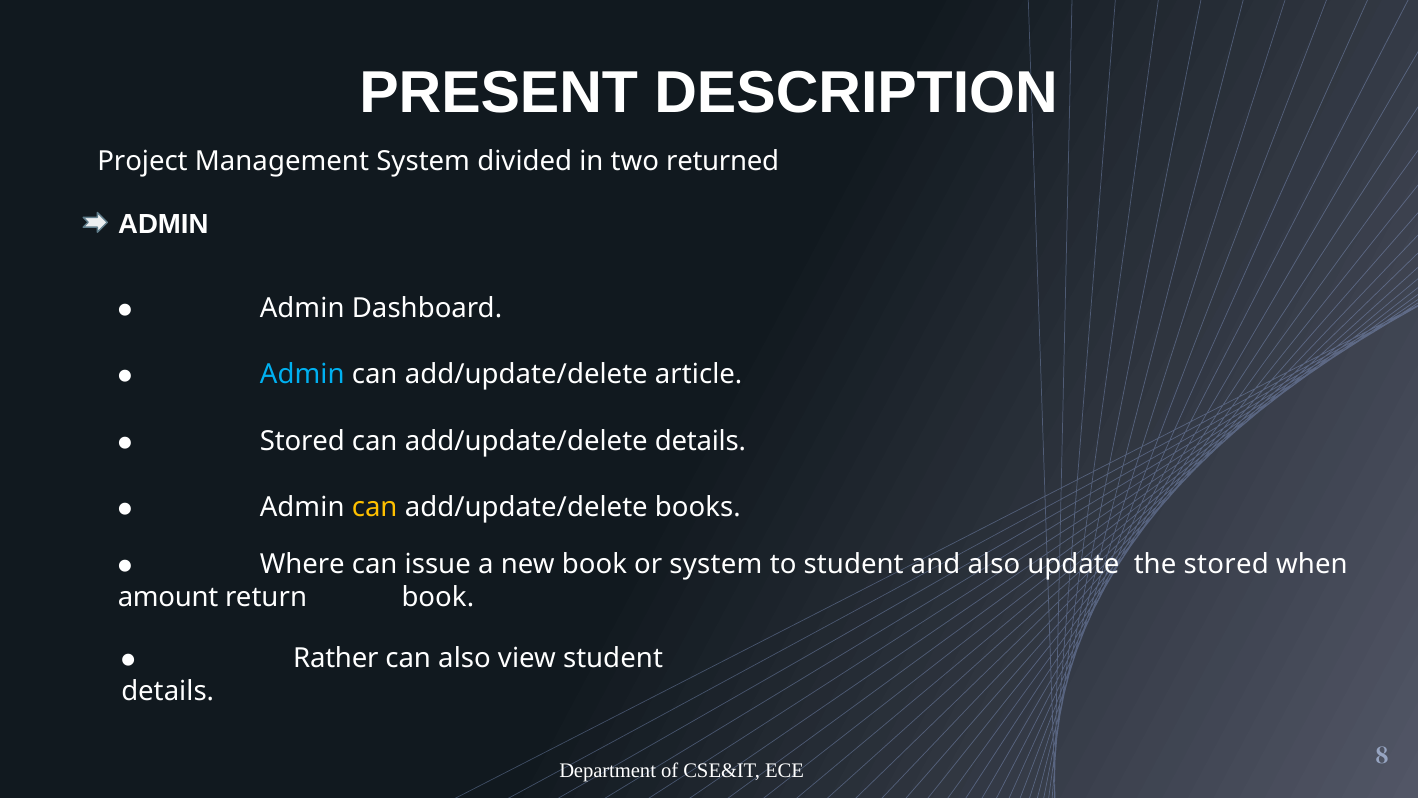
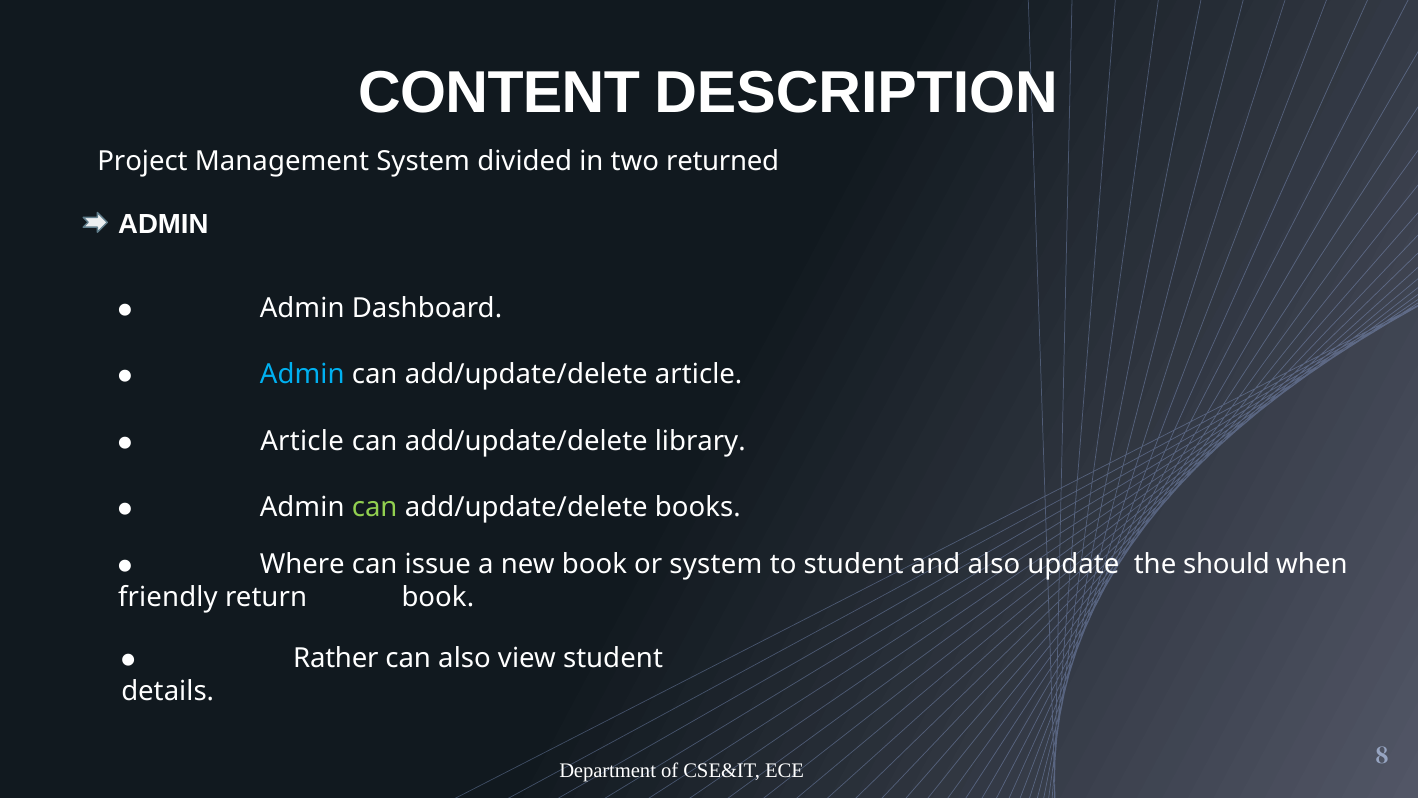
PRESENT: PRESENT -> CONTENT
Stored at (302, 441): Stored -> Article
add/update/delete details: details -> library
can at (375, 507) colour: yellow -> light green
the stored: stored -> should
amount: amount -> friendly
